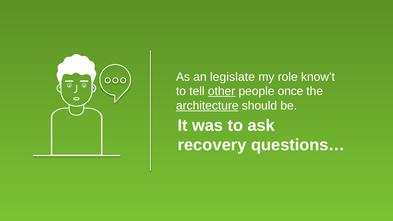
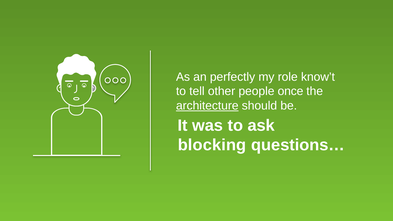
legislate: legislate -> perfectly
other underline: present -> none
recovery: recovery -> blocking
